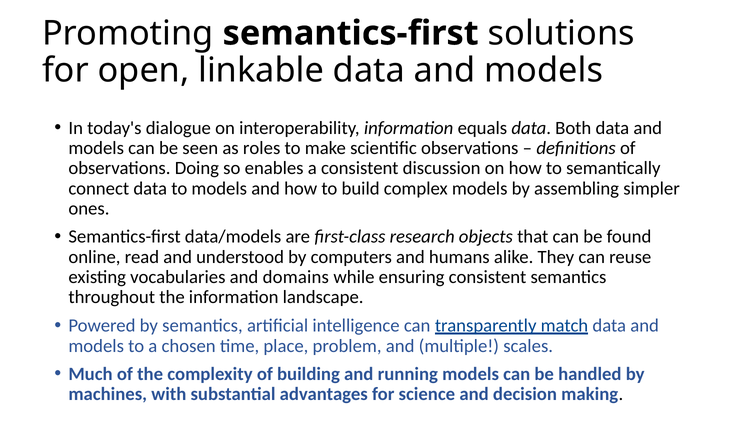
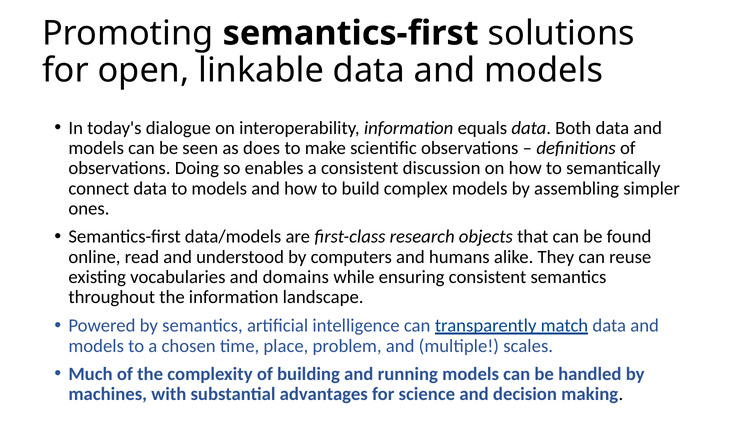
roles: roles -> does
